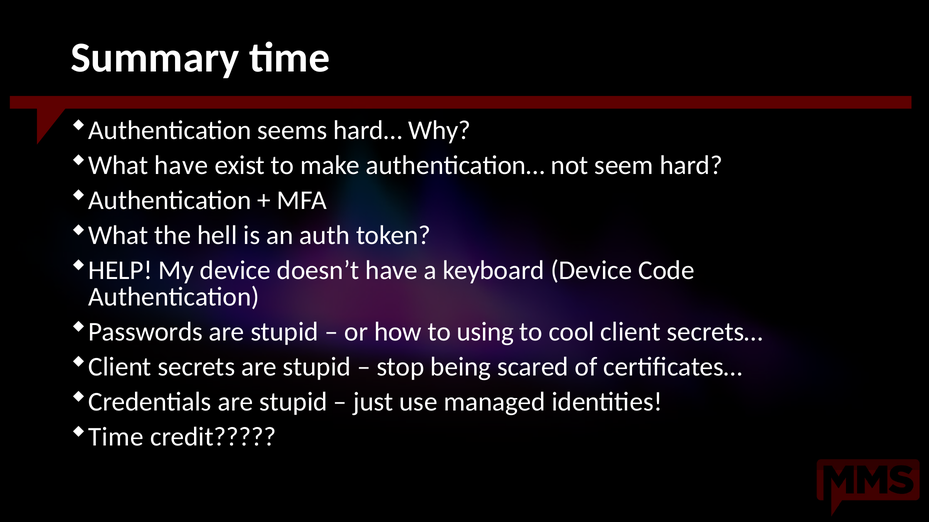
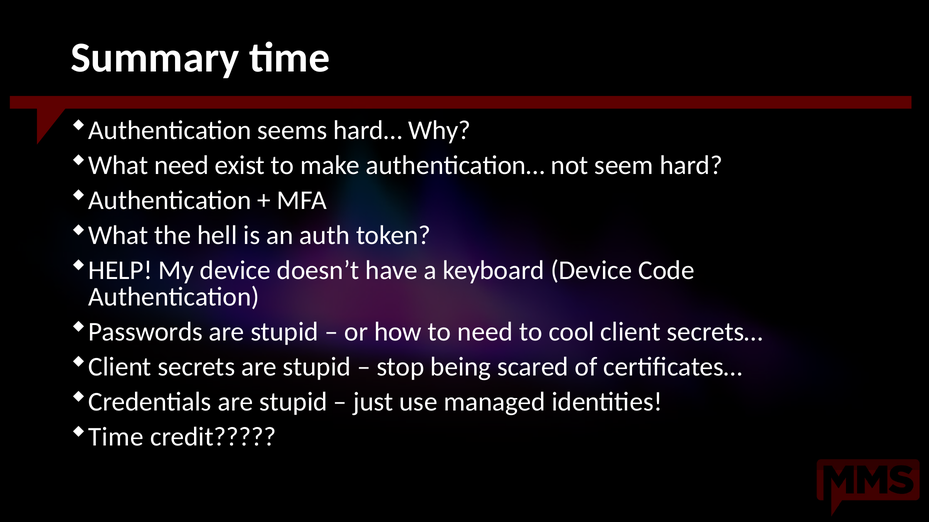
What have: have -> need
to using: using -> need
